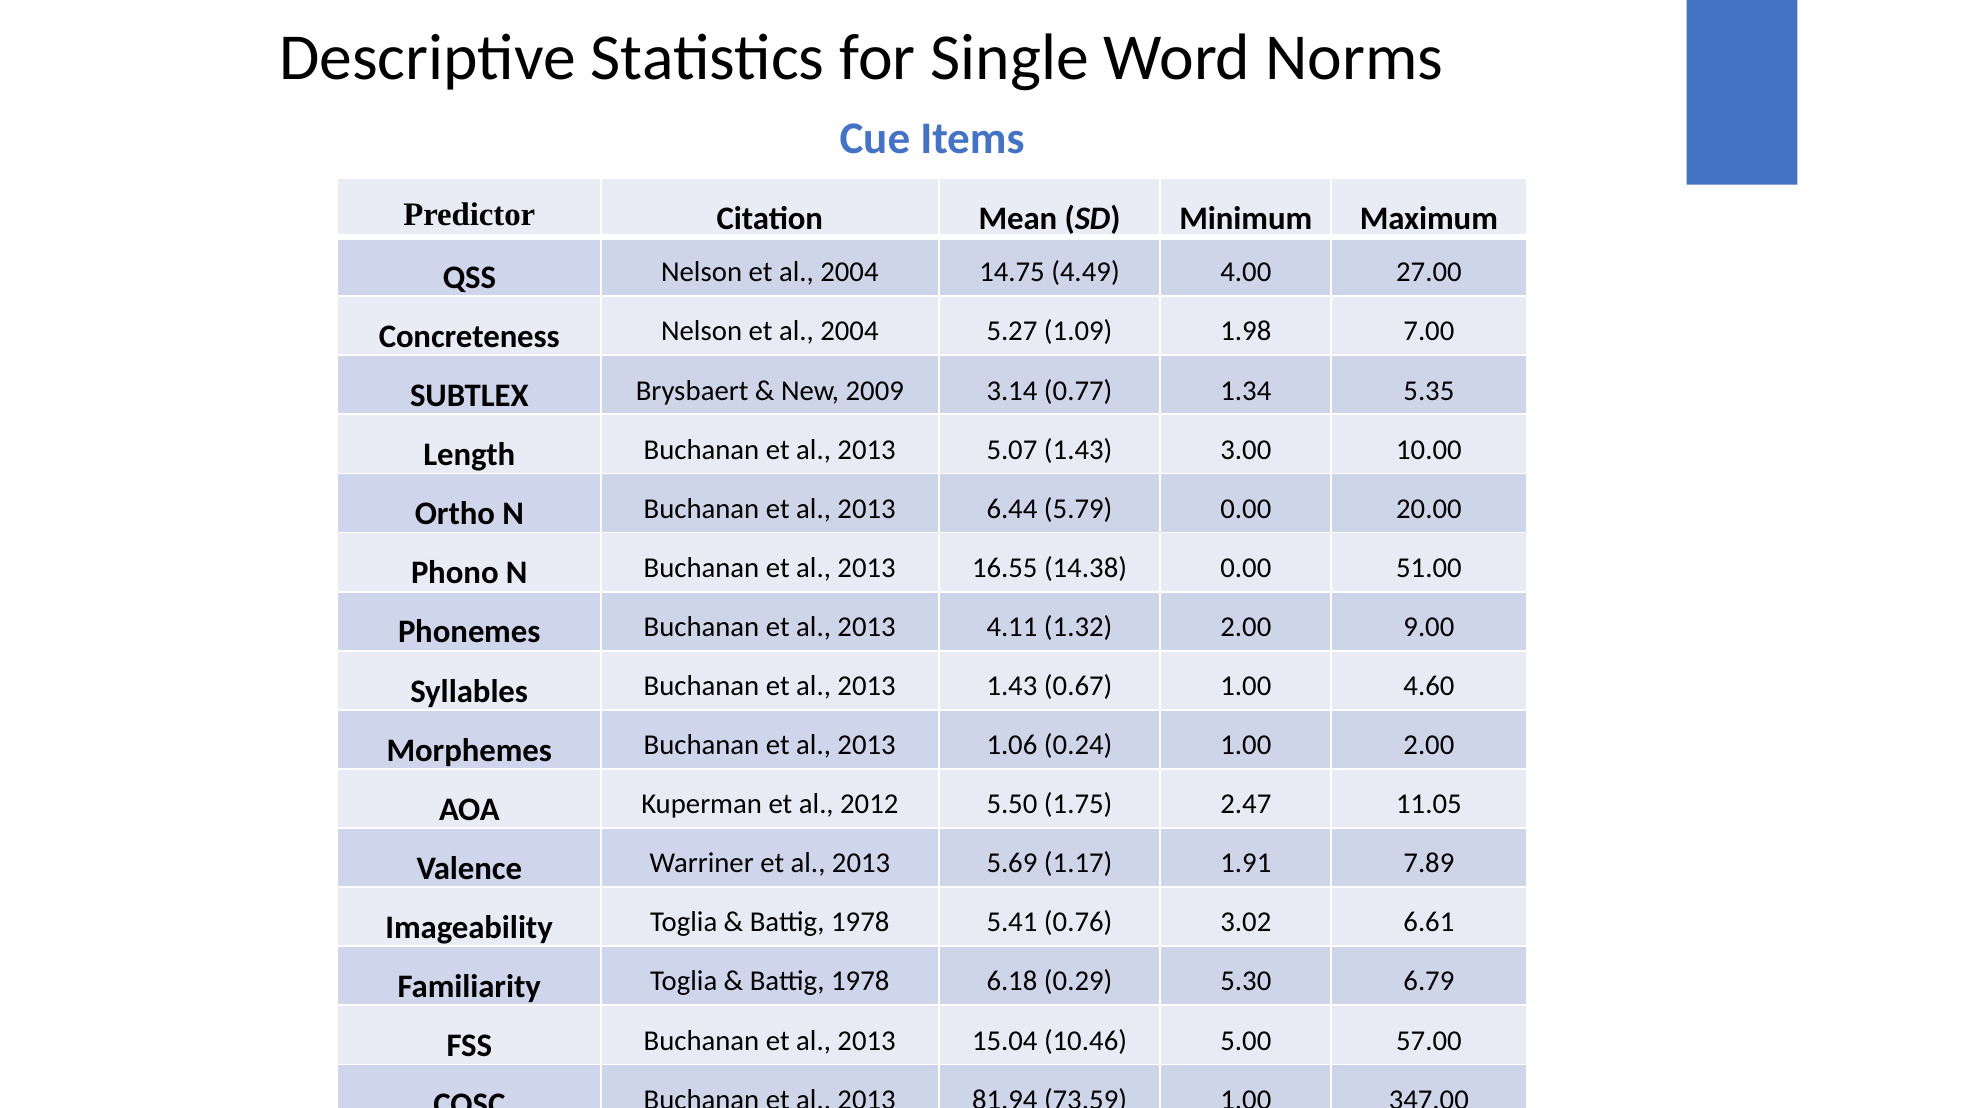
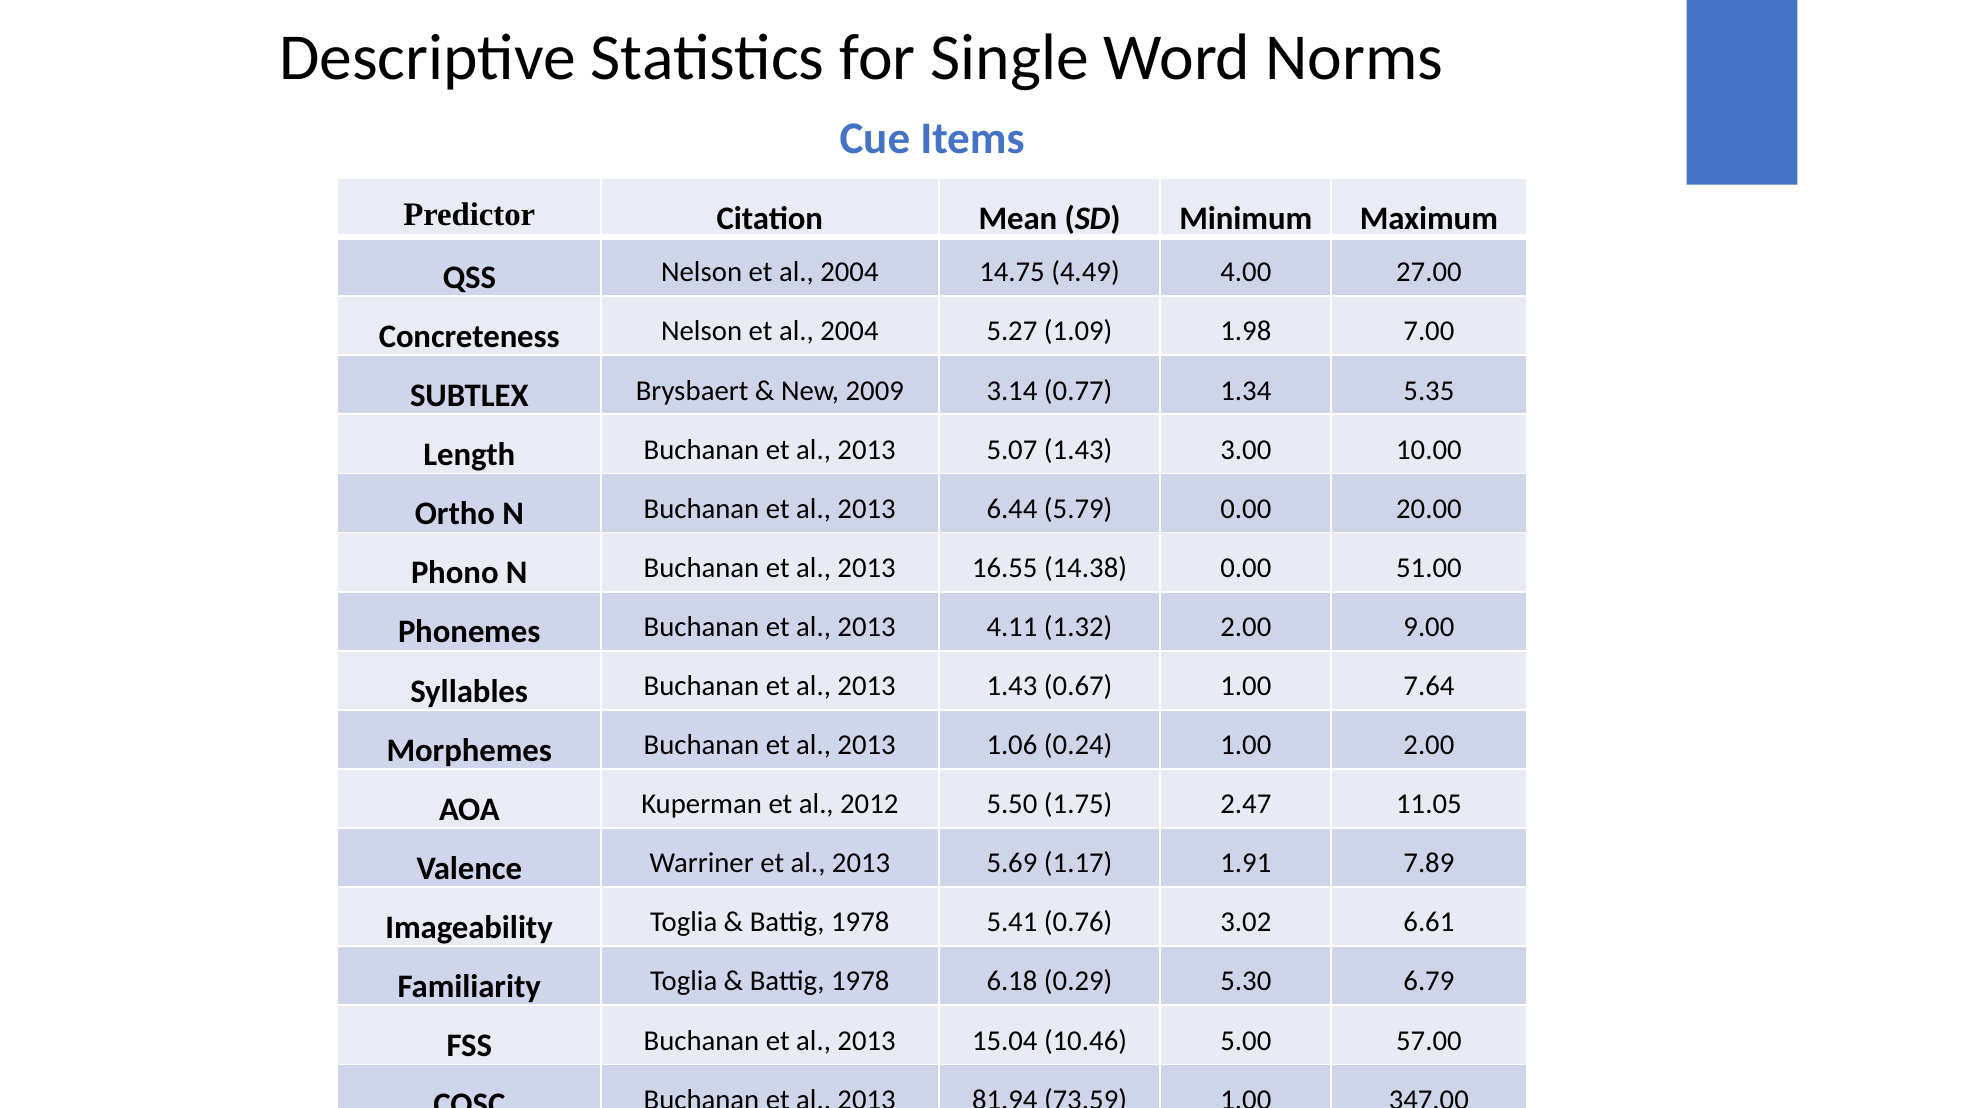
4.60: 4.60 -> 7.64
